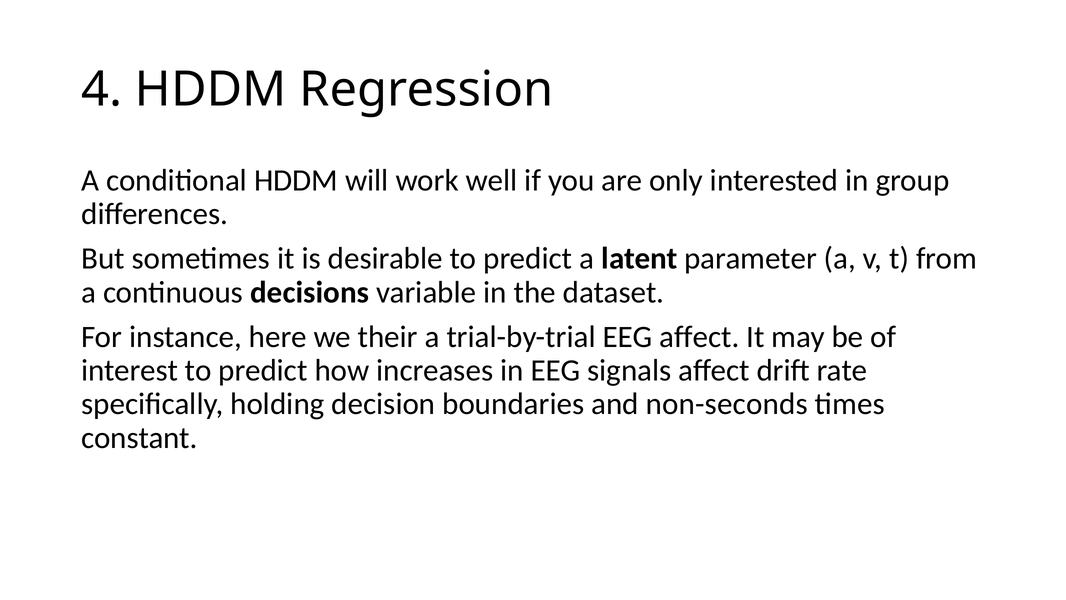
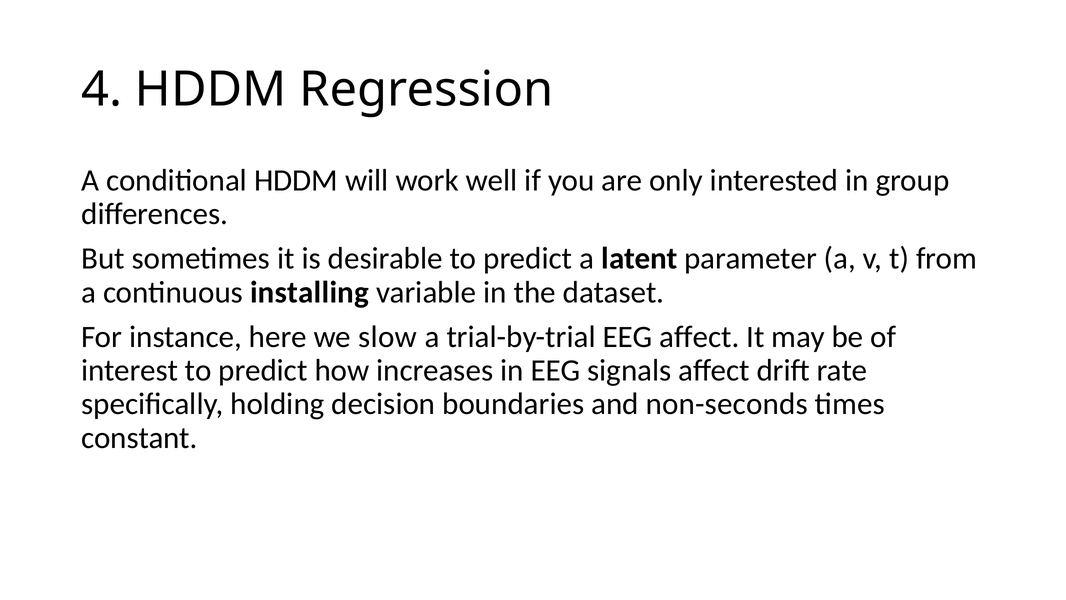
decisions: decisions -> installing
their: their -> slow
